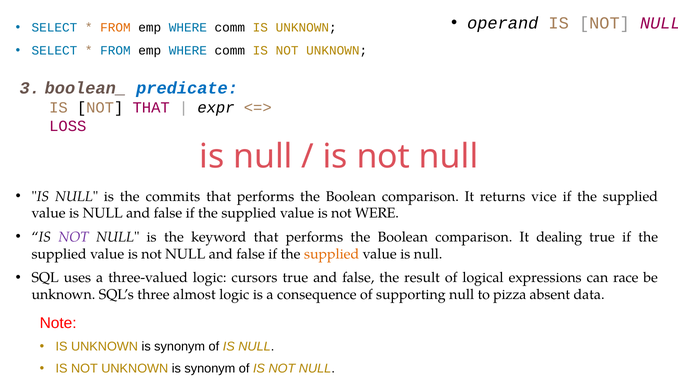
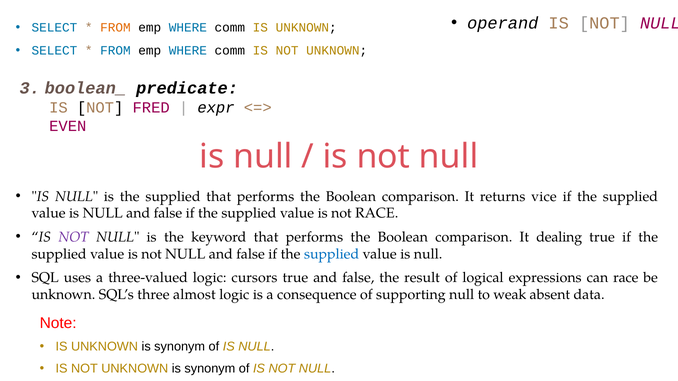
predicate colour: blue -> black
NOT THAT: THAT -> FRED
LOSS: LOSS -> EVEN
is the commits: commits -> supplied
not WERE: WERE -> RACE
supplied at (332, 254) colour: orange -> blue
pizza: pizza -> weak
